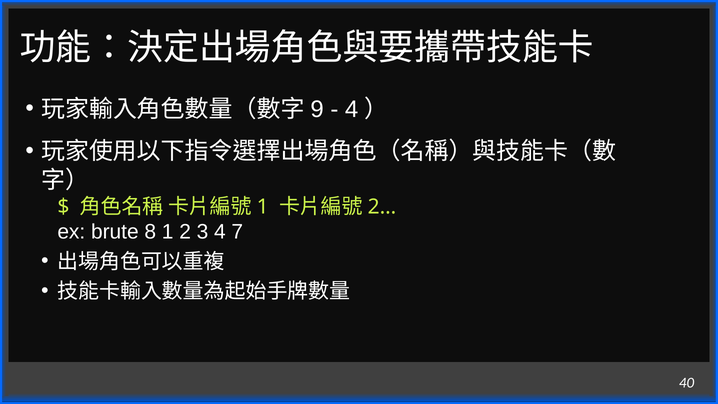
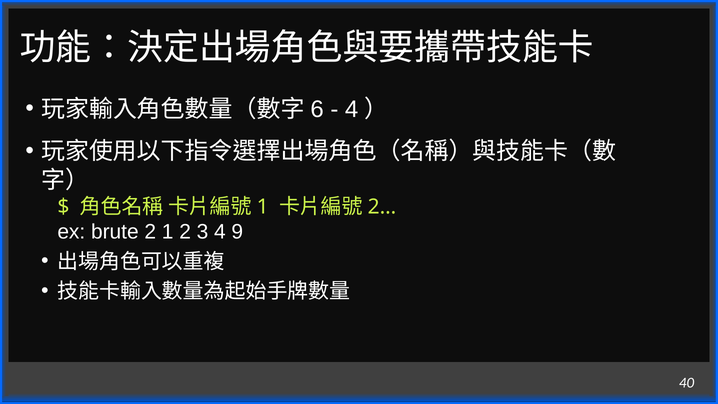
9: 9 -> 6
brute 8: 8 -> 2
7: 7 -> 9
